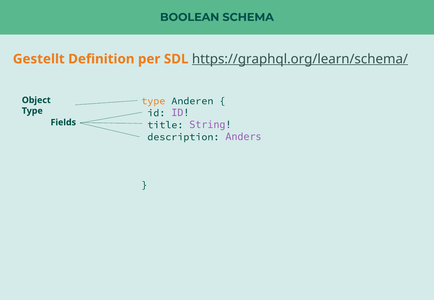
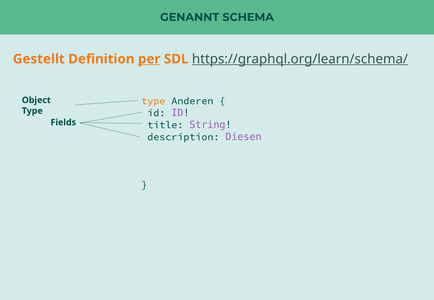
BOOLEAN: BOOLEAN -> GENANNT
per underline: none -> present
Anders: Anders -> Diesen
